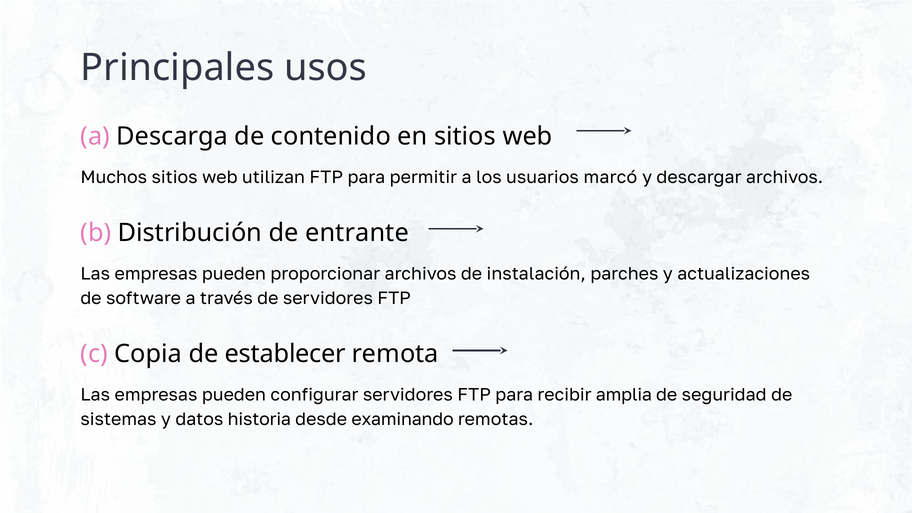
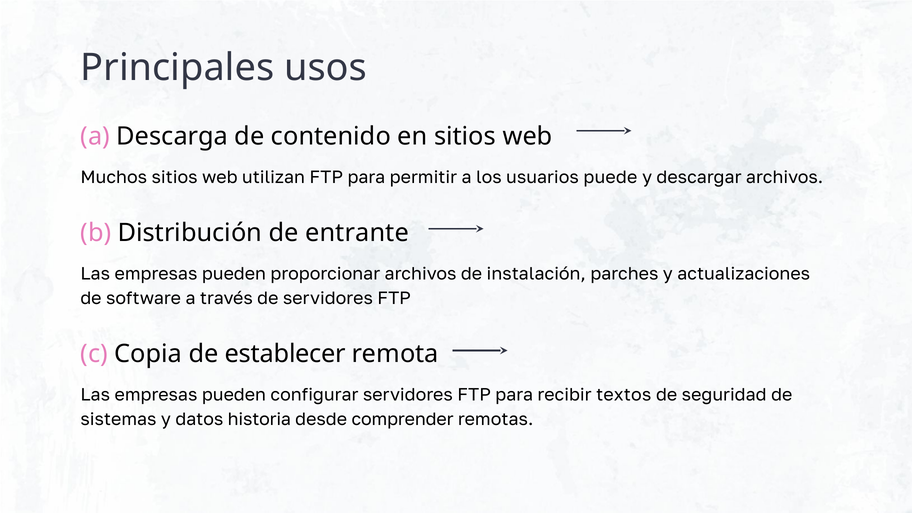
marcó: marcó -> puede
amplia: amplia -> textos
examinando: examinando -> comprender
